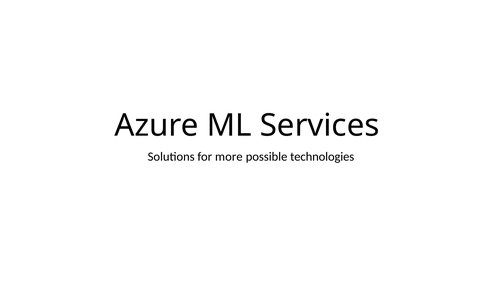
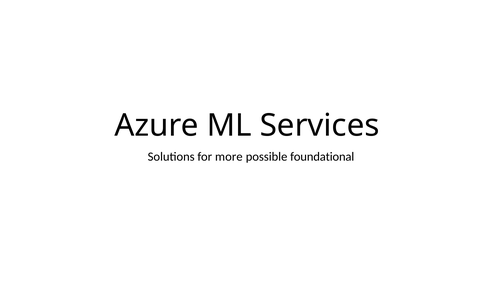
technologies: technologies -> foundational
